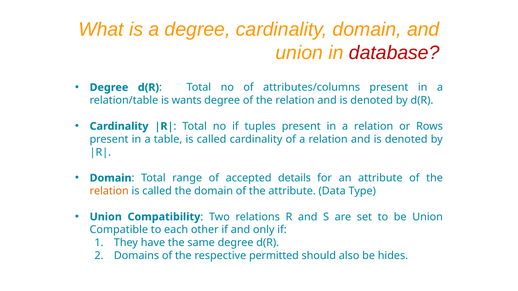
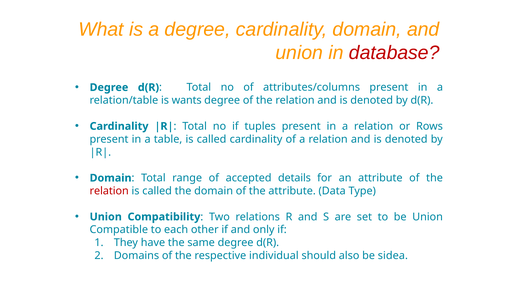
relation at (109, 191) colour: orange -> red
permitted: permitted -> individual
hides: hides -> sidea
